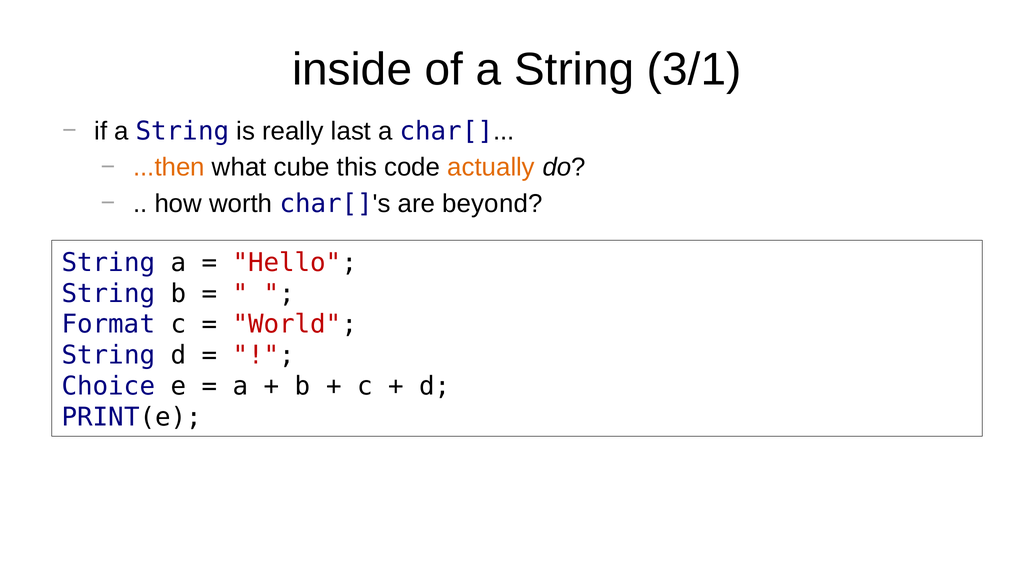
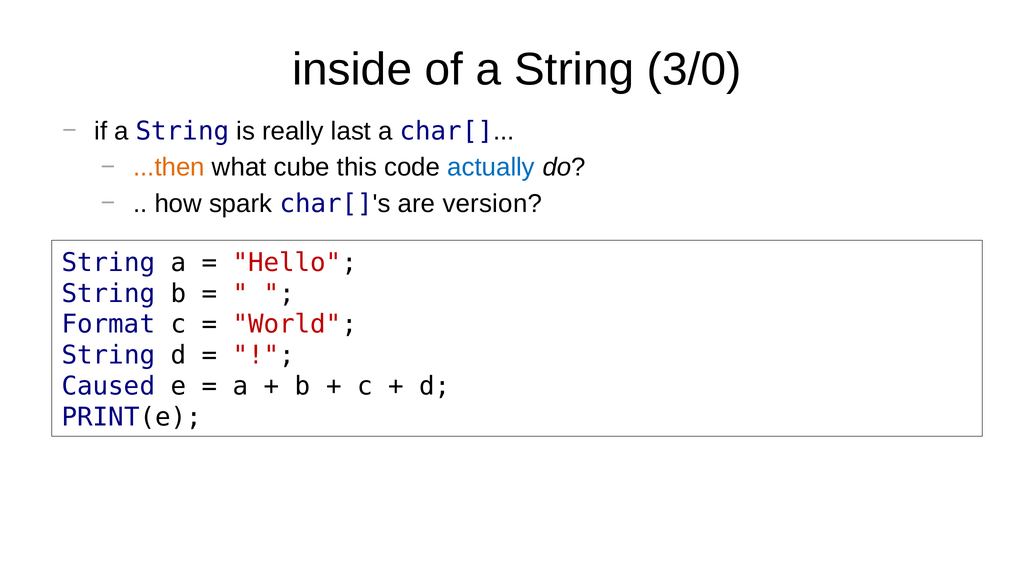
3/1: 3/1 -> 3/0
actually colour: orange -> blue
worth: worth -> spark
beyond: beyond -> version
Choice: Choice -> Caused
